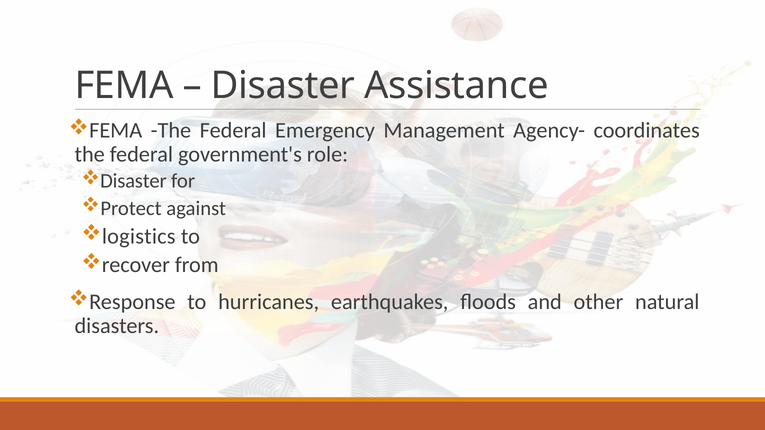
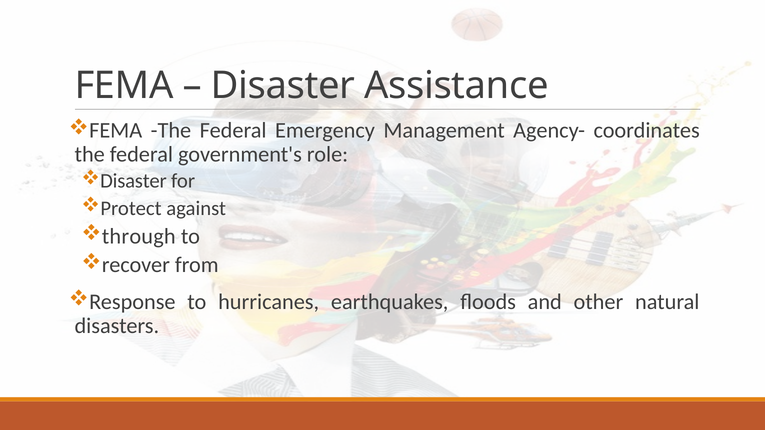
logistics: logistics -> through
